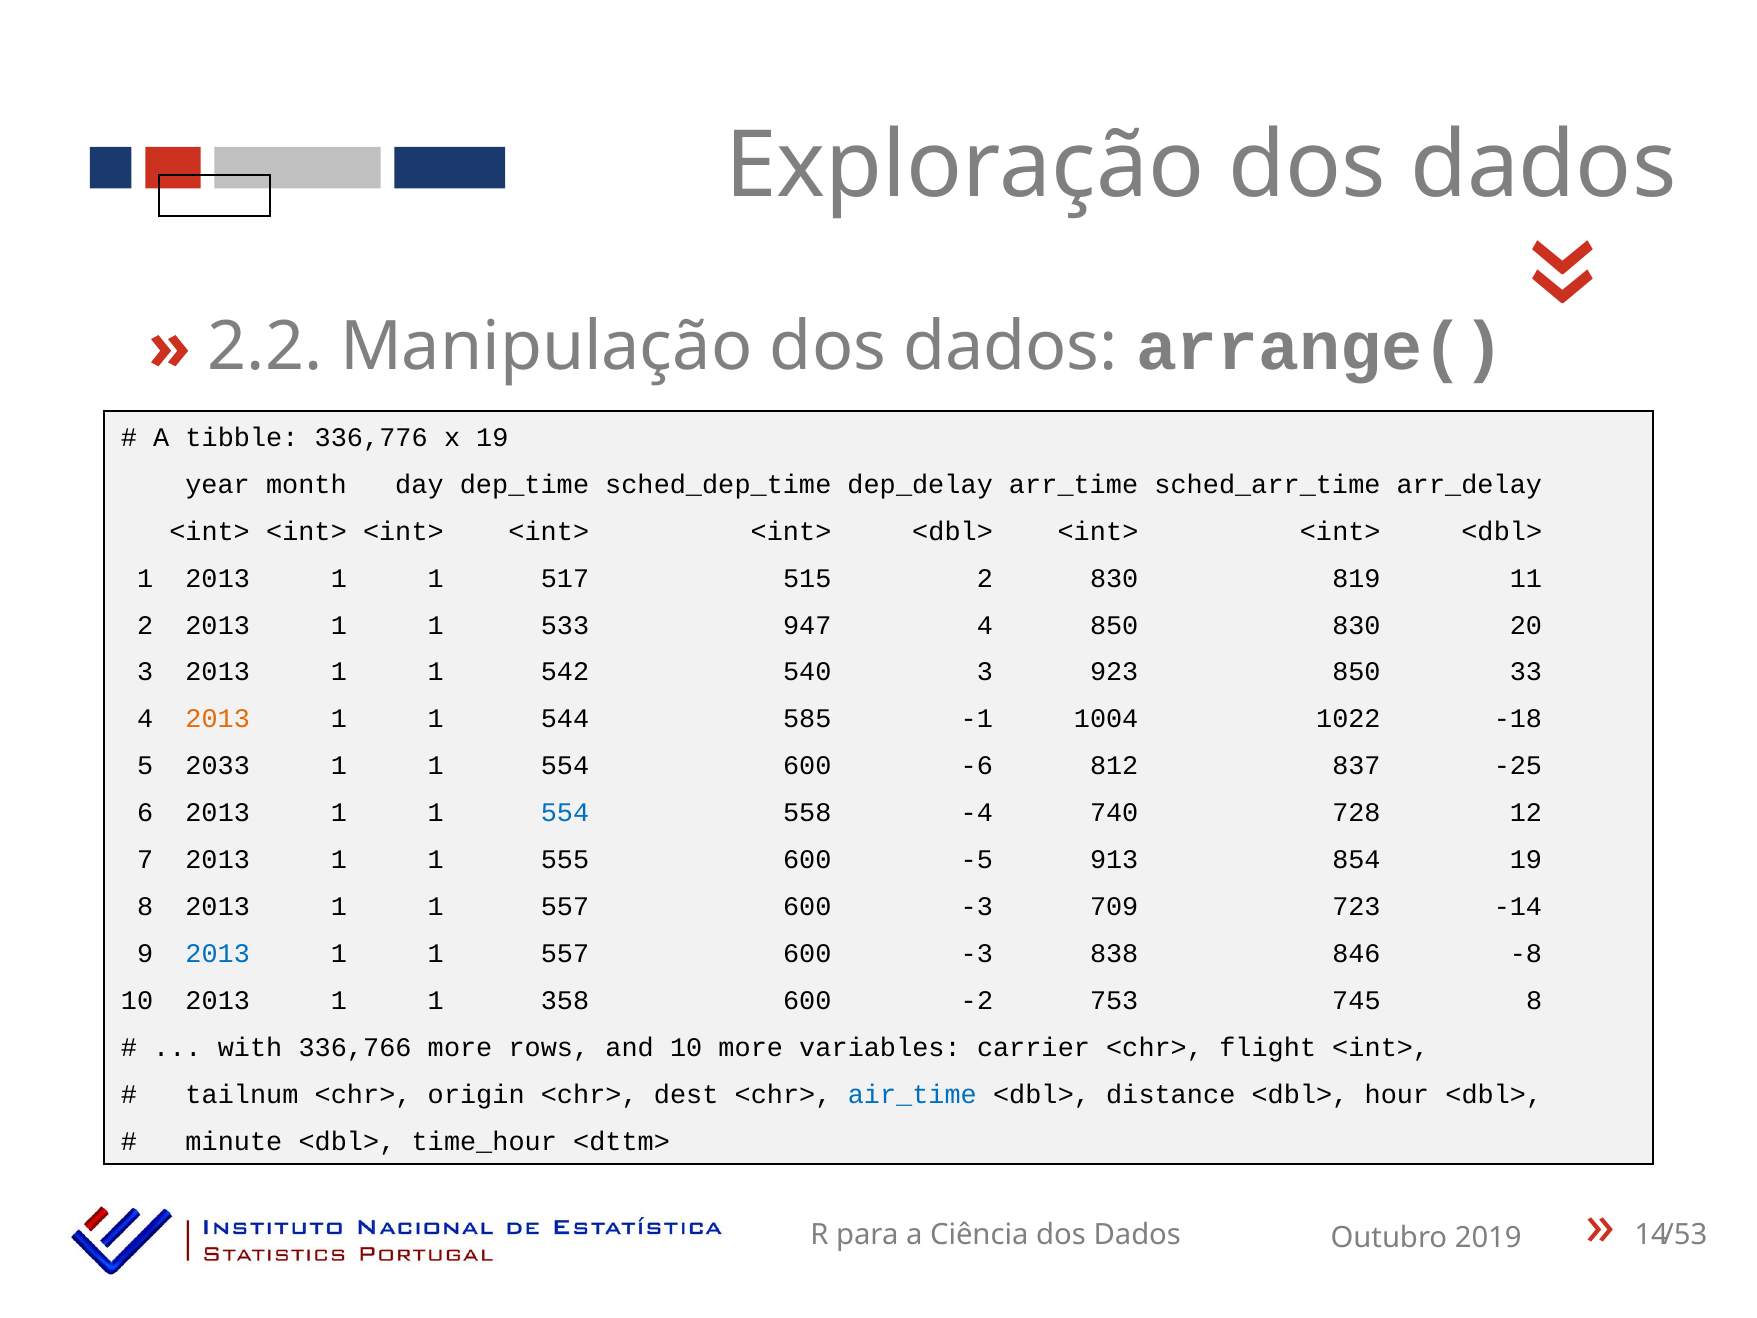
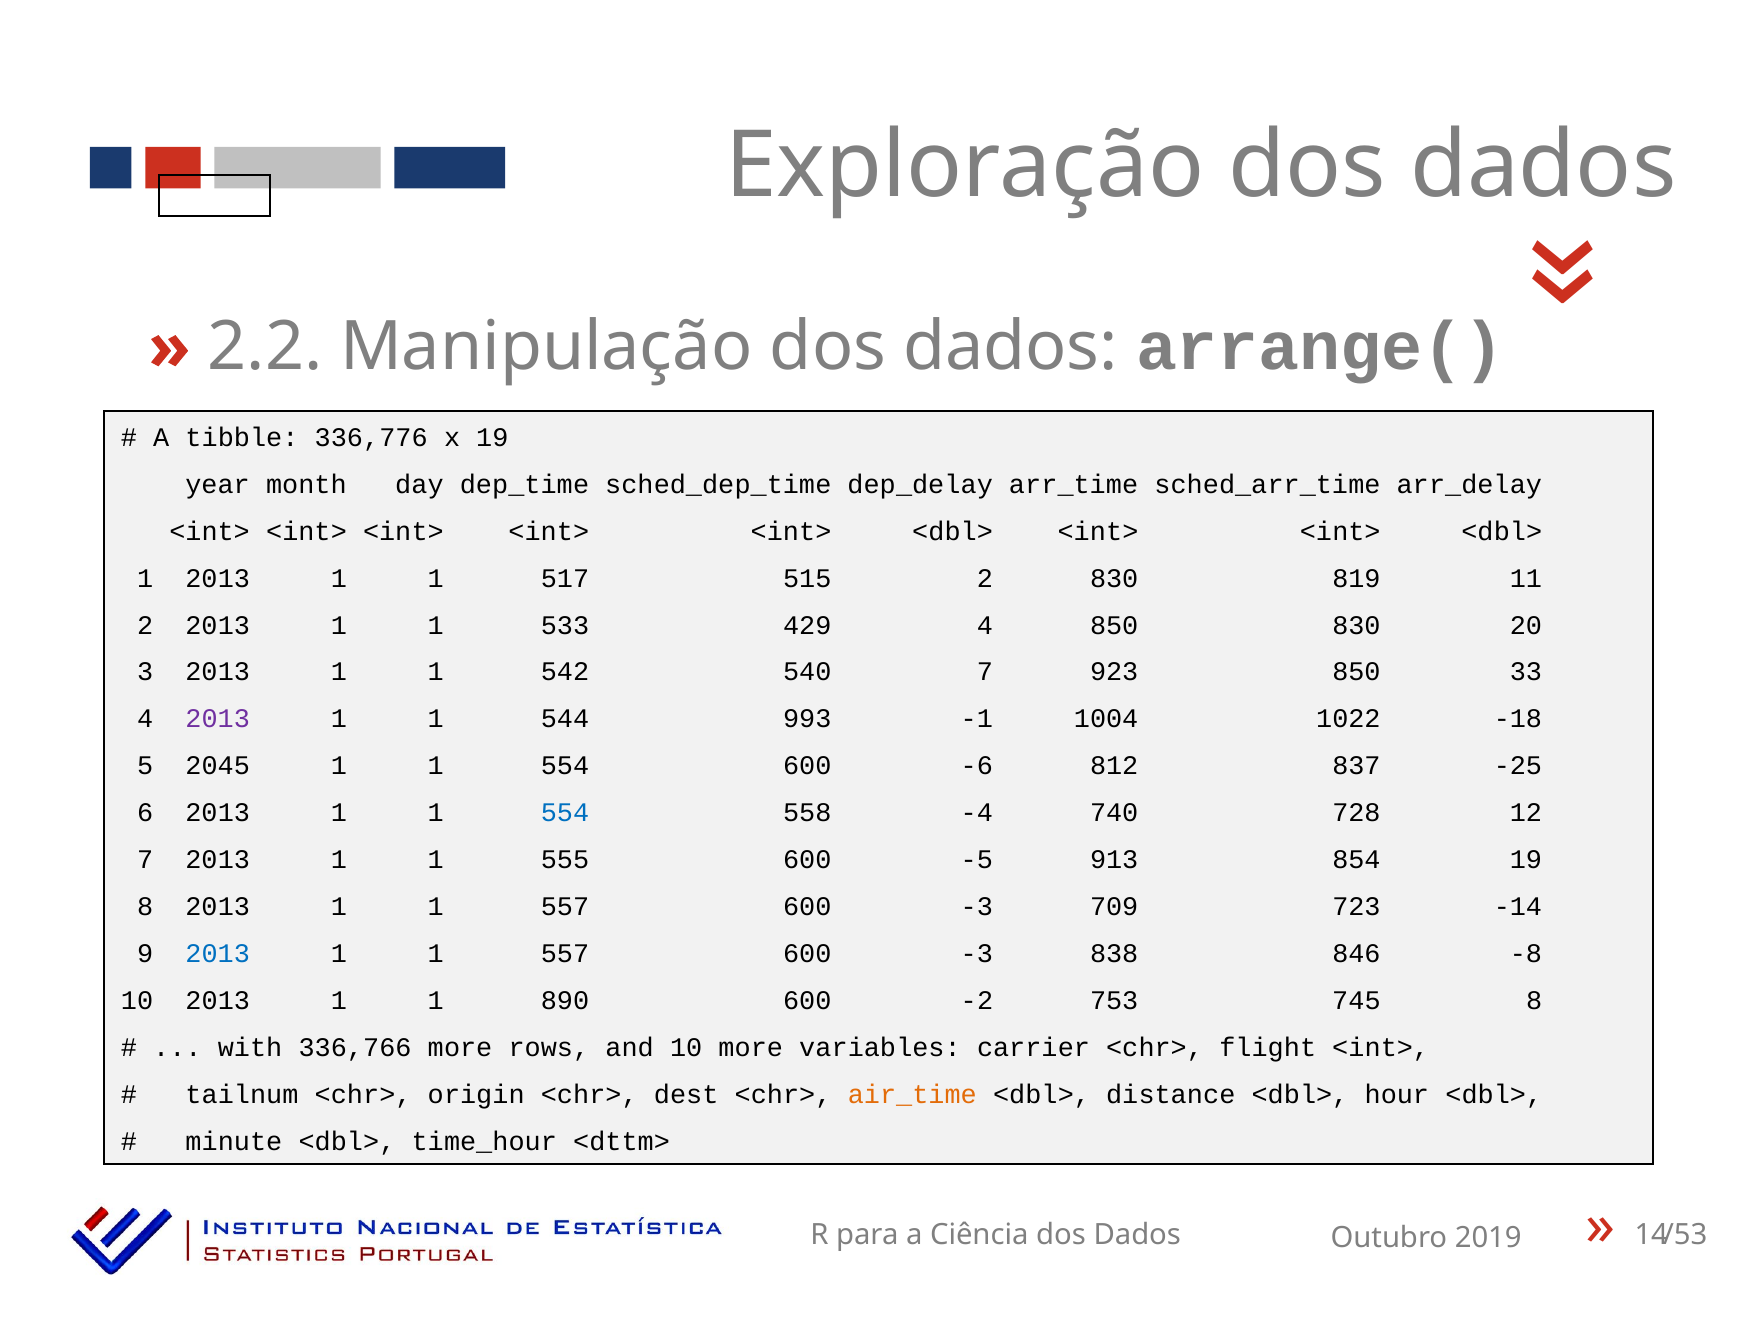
947: 947 -> 429
540 3: 3 -> 7
2013 at (218, 719) colour: orange -> purple
585: 585 -> 993
2033: 2033 -> 2045
358: 358 -> 890
air_time colour: blue -> orange
